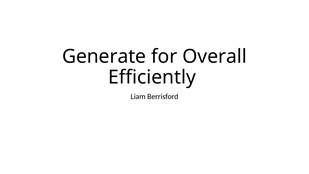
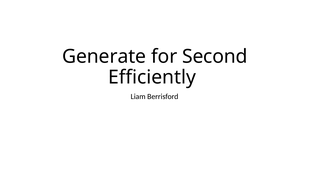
Overall: Overall -> Second
